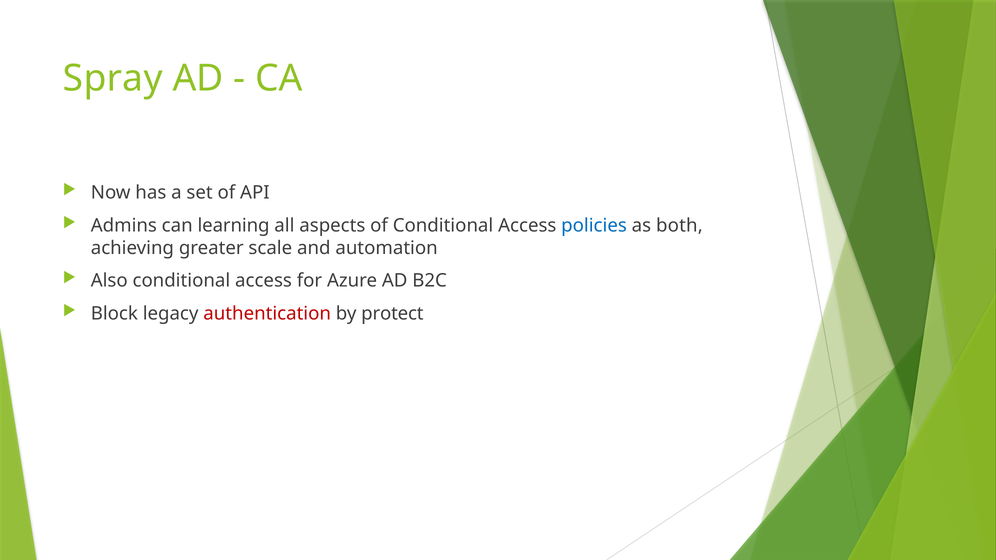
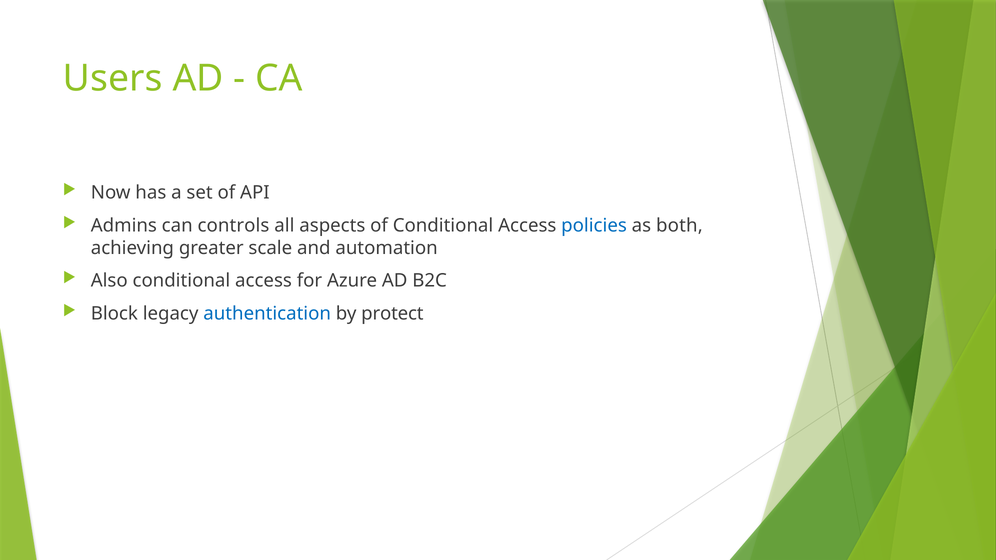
Spray: Spray -> Users
learning: learning -> controls
authentication colour: red -> blue
